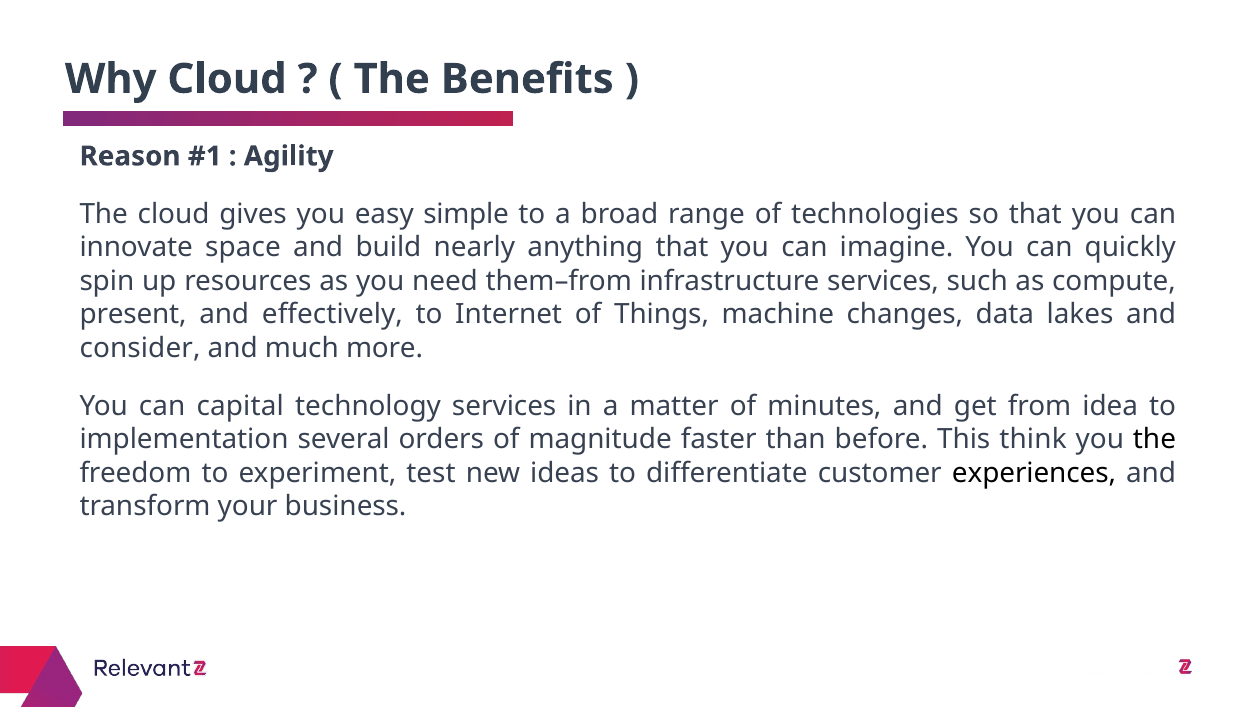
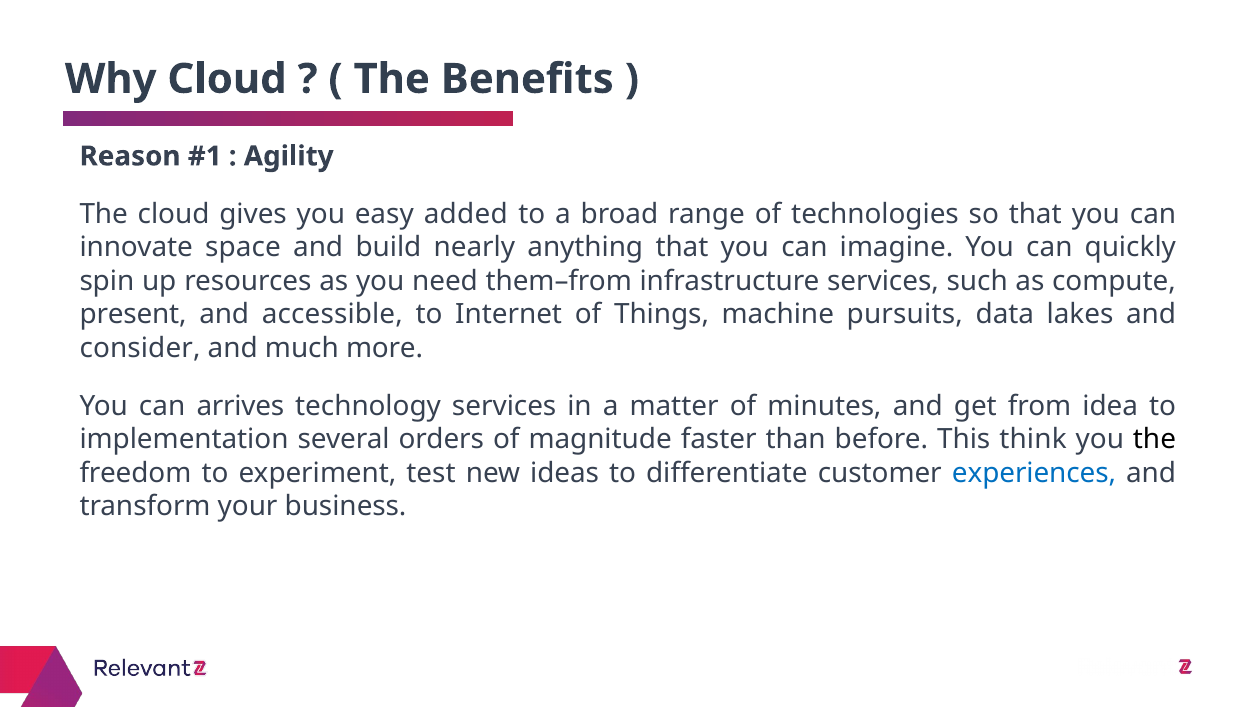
simple: simple -> added
effectively: effectively -> accessible
changes: changes -> pursuits
capital: capital -> arrives
experiences colour: black -> blue
